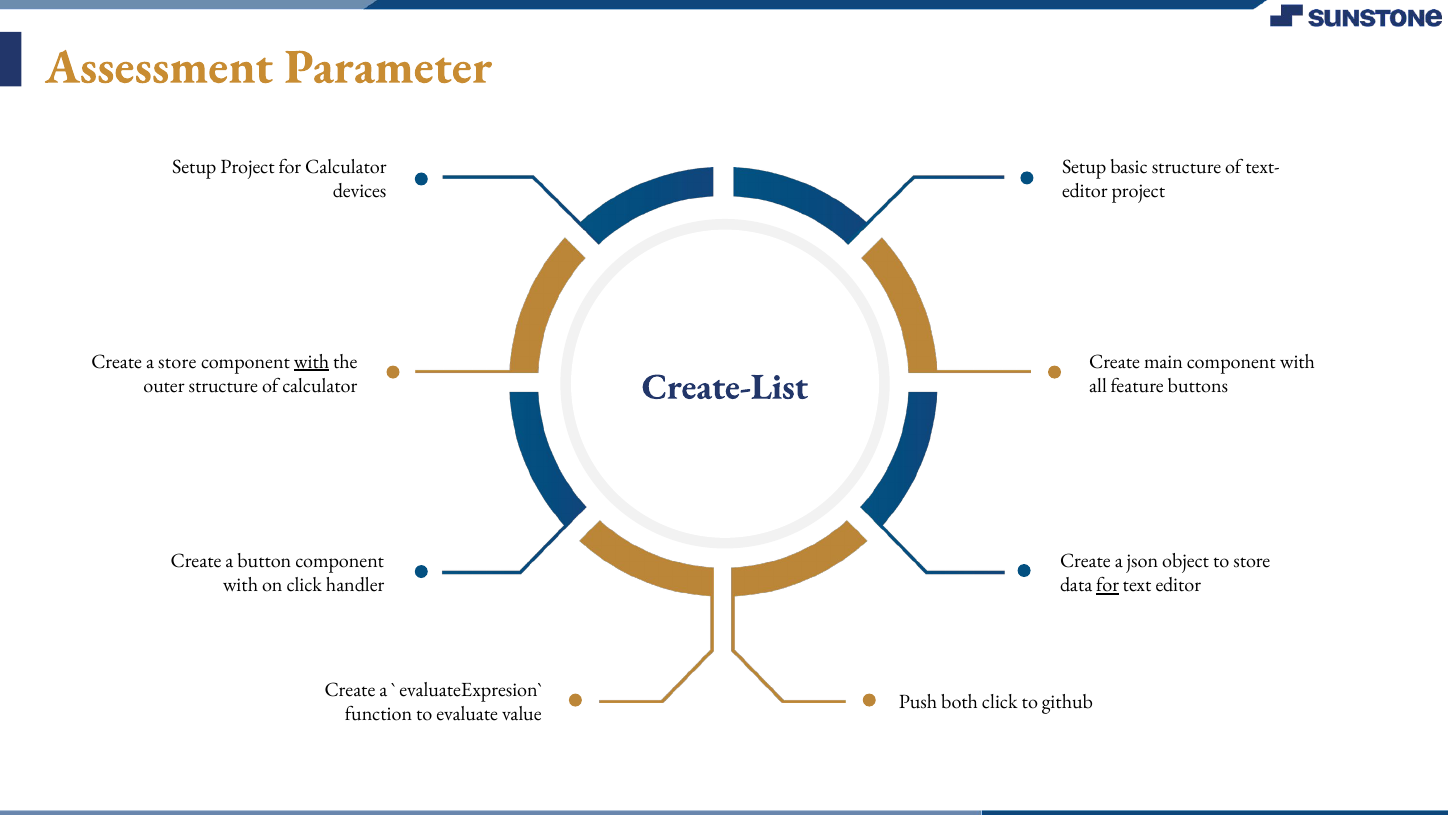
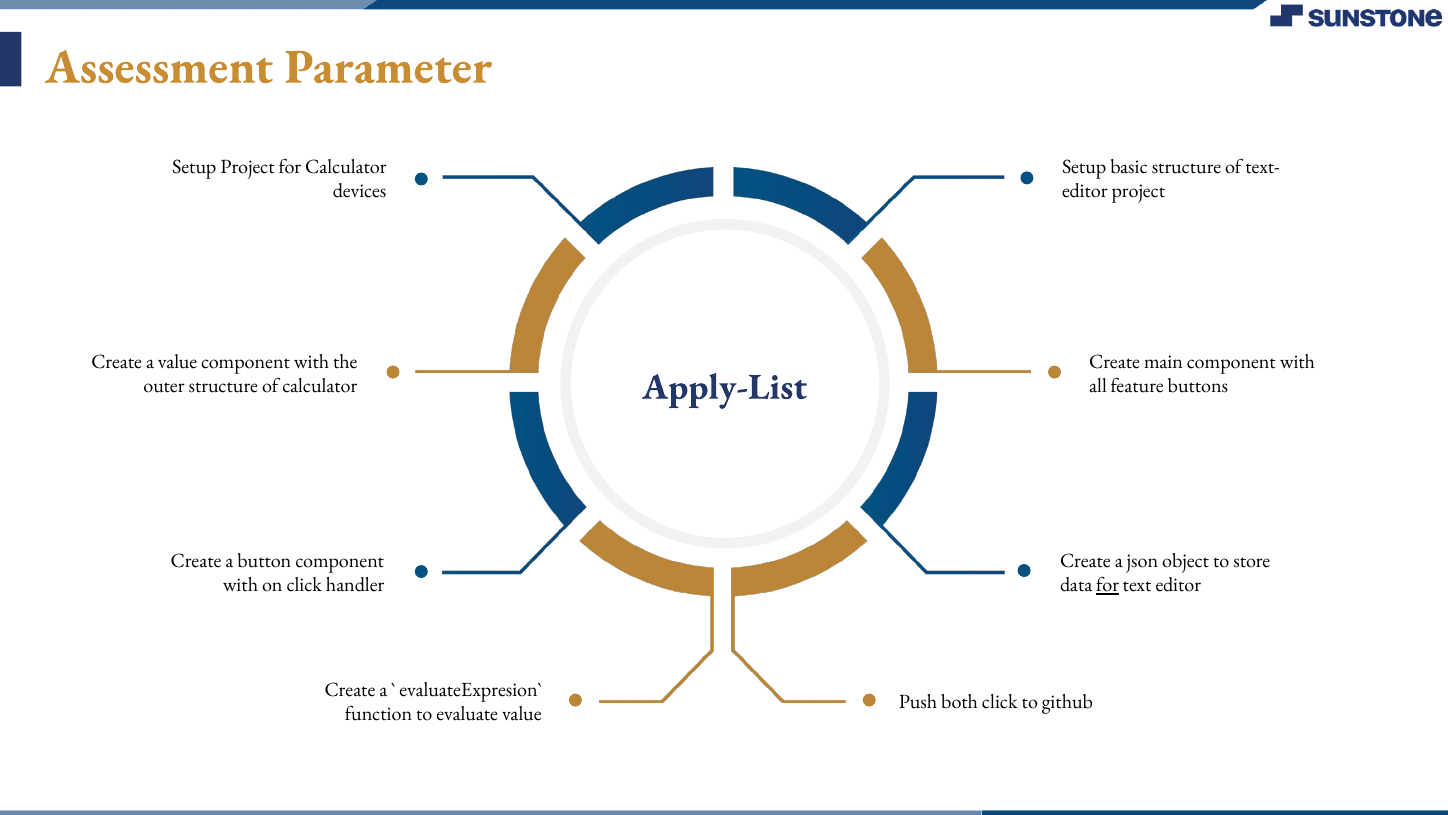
a store: store -> value
with at (311, 361) underline: present -> none
Create-List: Create-List -> Apply-List
